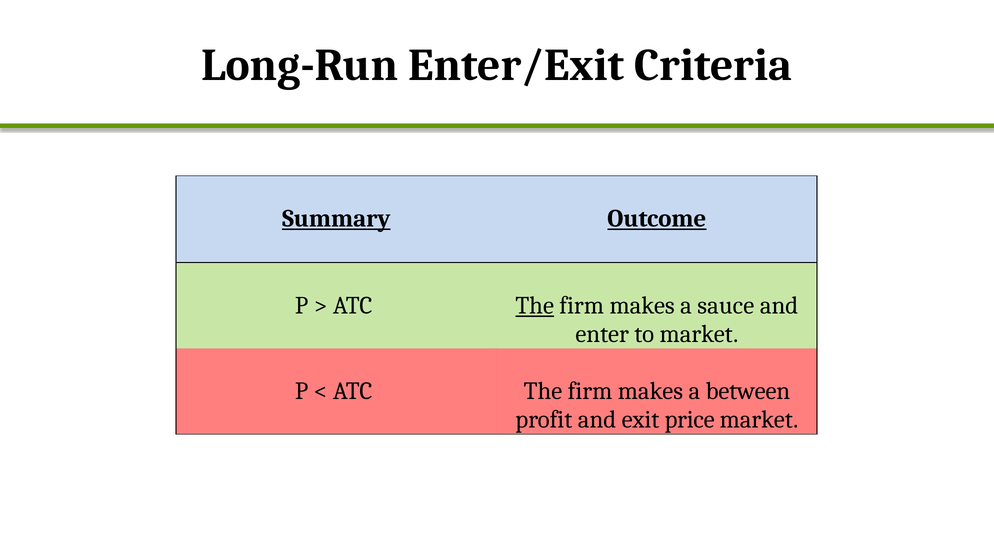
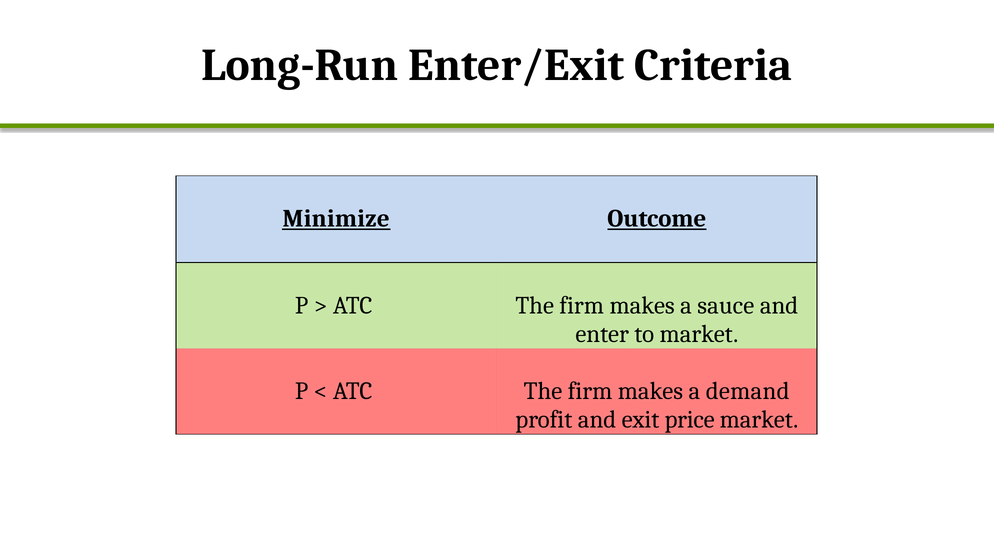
Summary: Summary -> Minimize
The at (535, 305) underline: present -> none
between: between -> demand
